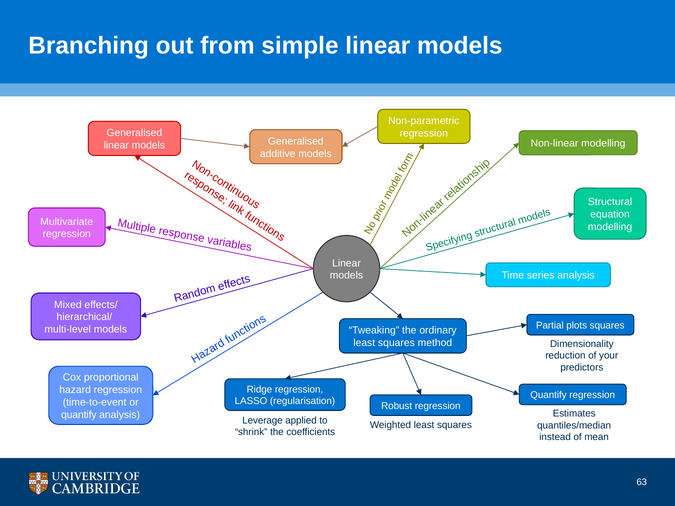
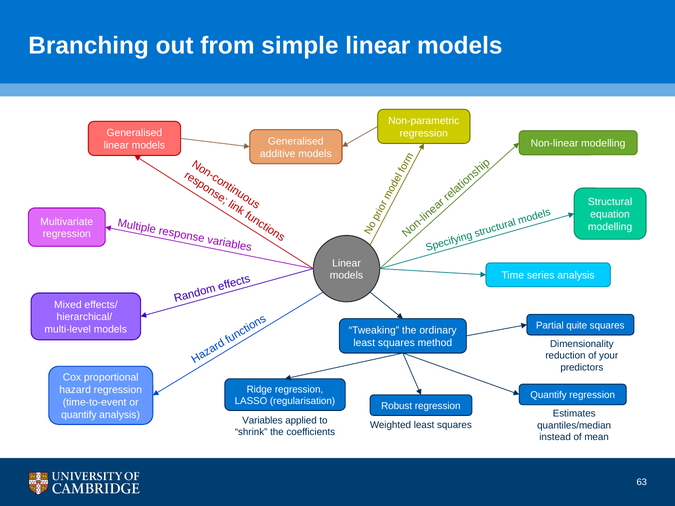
plots: plots -> quite
Leverage at (262, 421): Leverage -> Variables
